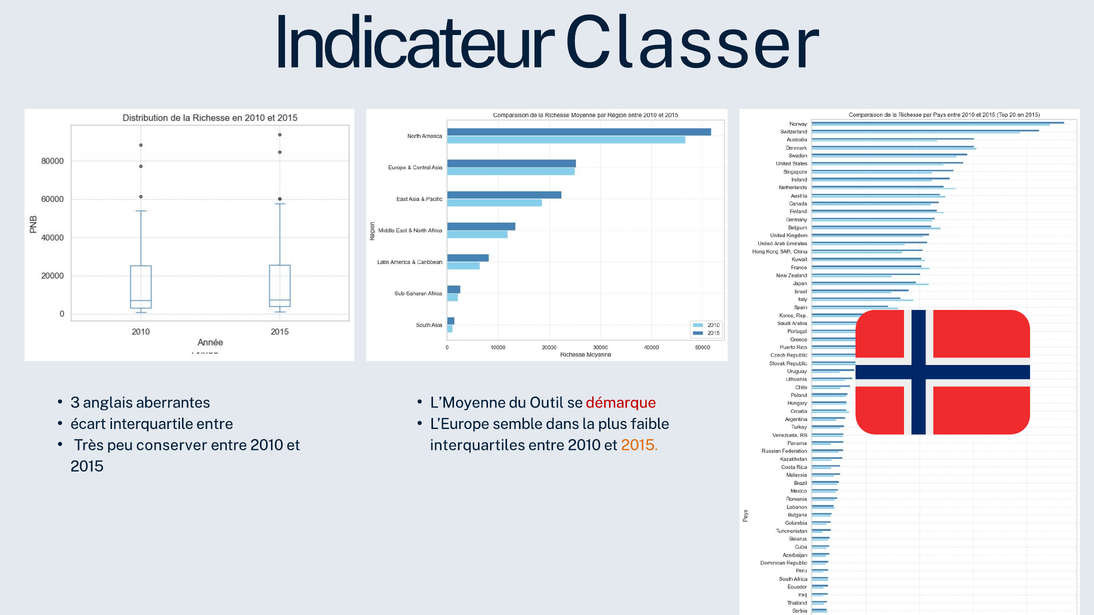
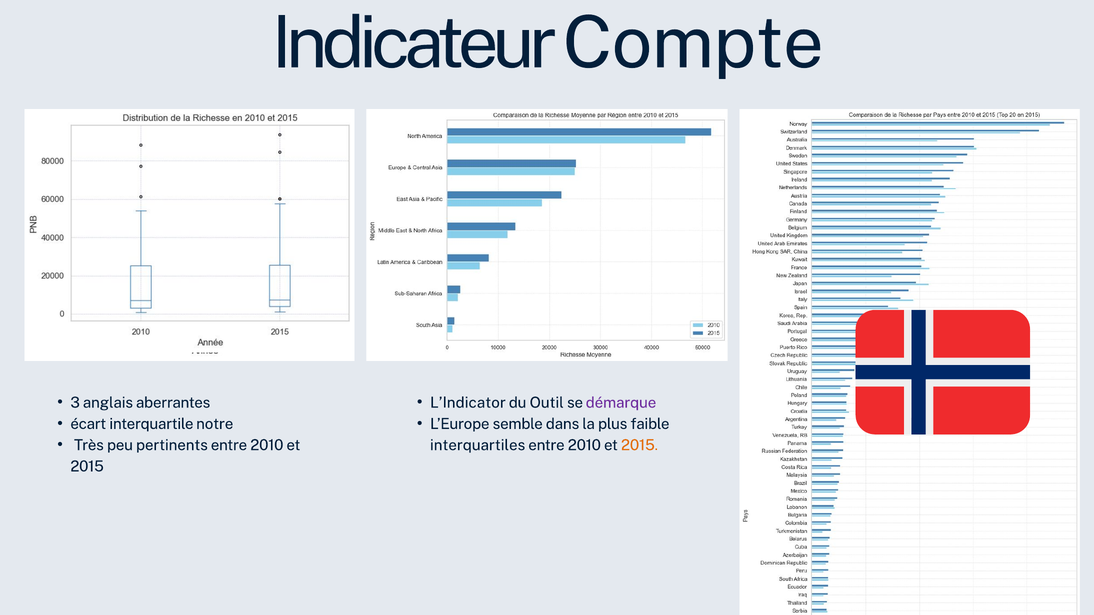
Classer: Classer -> Compte
L’Moyenne: L’Moyenne -> L’Indicator
démarque colour: red -> purple
interquartile entre: entre -> notre
conserver: conserver -> pertinents
